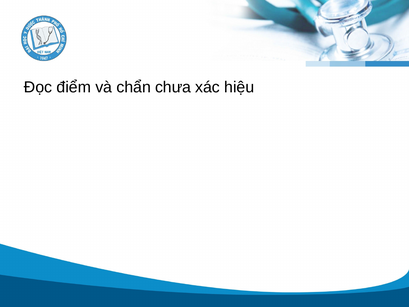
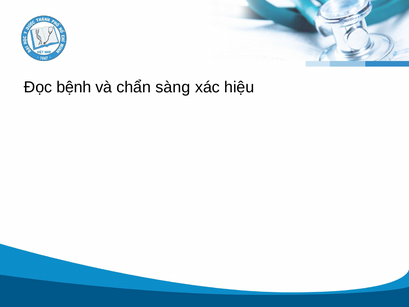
điểm: điểm -> bệnh
chưa: chưa -> sàng
